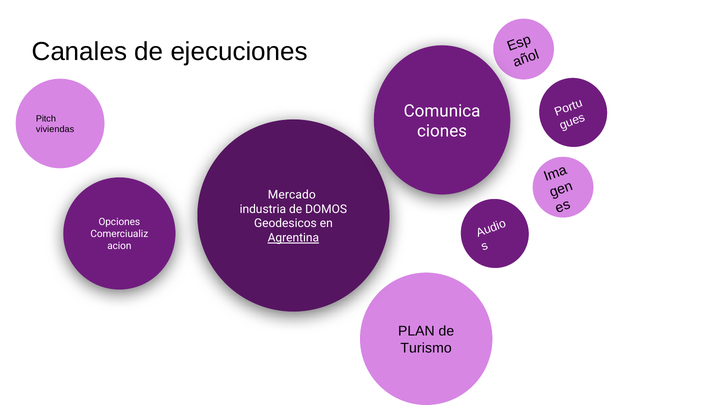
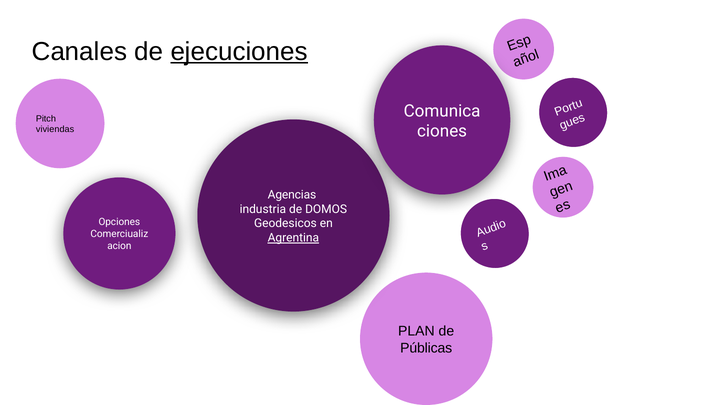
ejecuciones underline: none -> present
Mercado: Mercado -> Agencias
Turismo: Turismo -> Públicas
